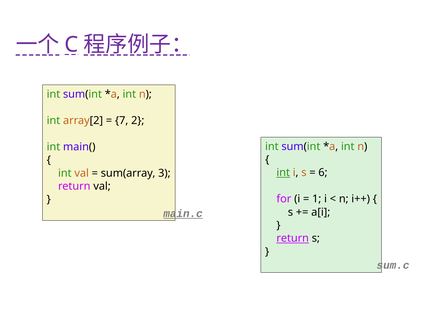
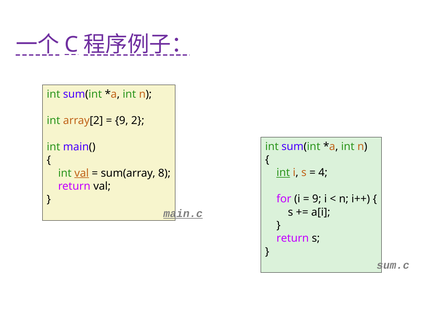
7 at (122, 121): 7 -> 9
6: 6 -> 4
val at (82, 173) underline: none -> present
3: 3 -> 8
1 at (317, 199): 1 -> 9
return at (293, 238) underline: present -> none
